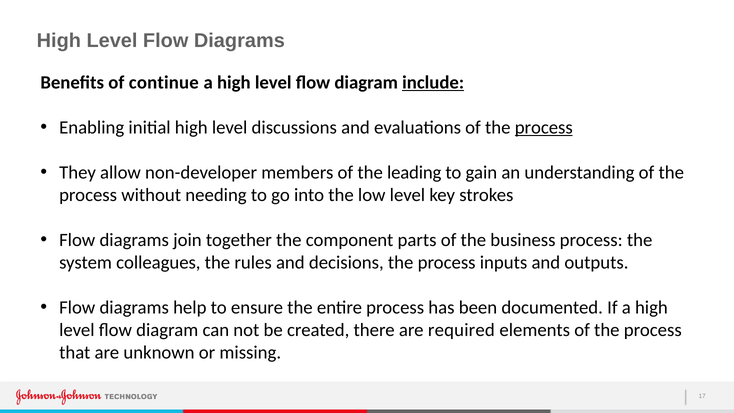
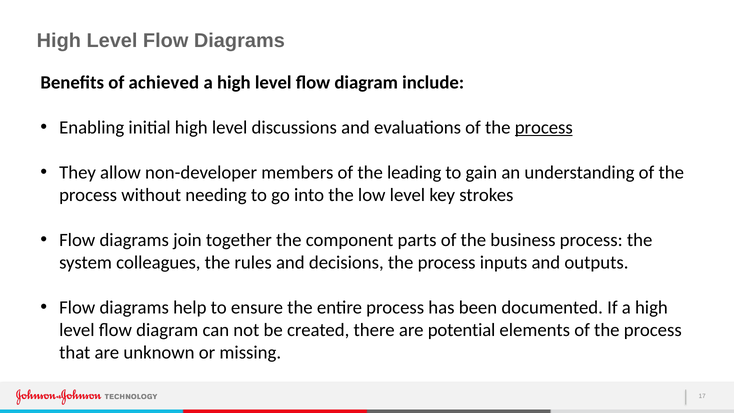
continue: continue -> achieved
include underline: present -> none
required: required -> potential
